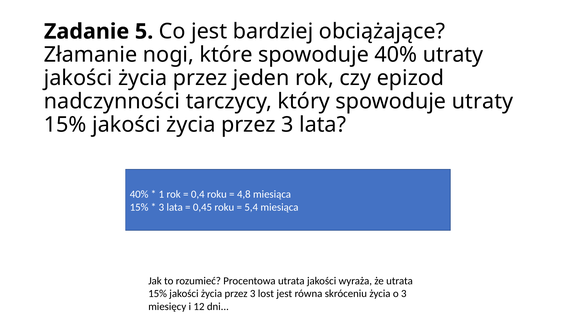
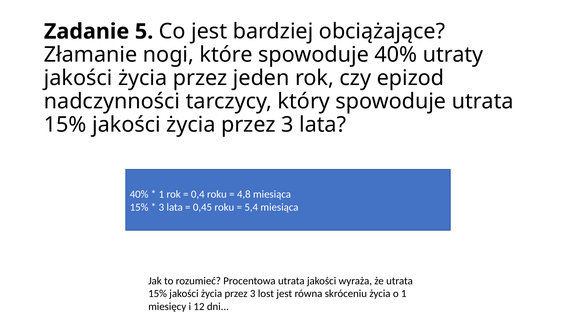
spowoduje utraty: utraty -> utrata
o 3: 3 -> 1
